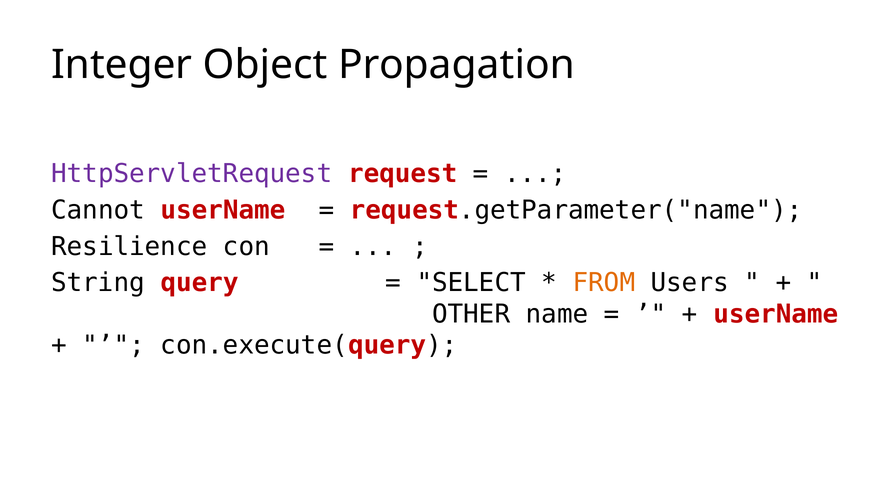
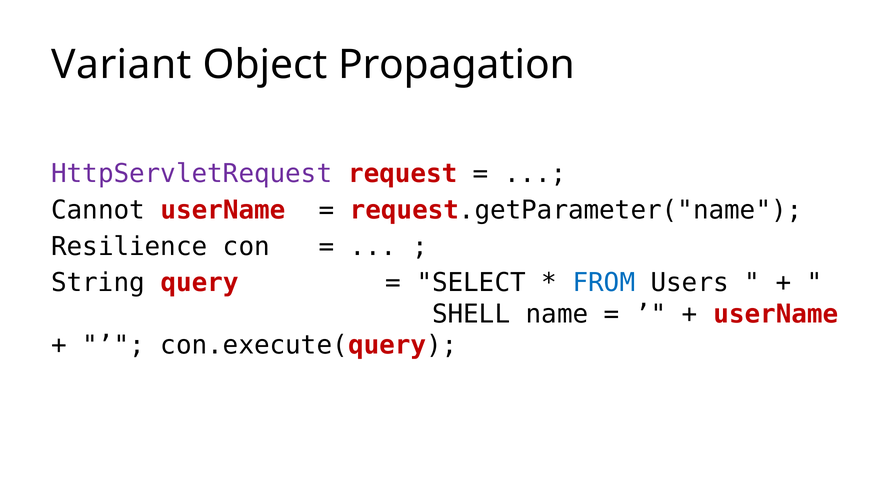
Integer: Integer -> Variant
FROM colour: orange -> blue
OTHER: OTHER -> SHELL
